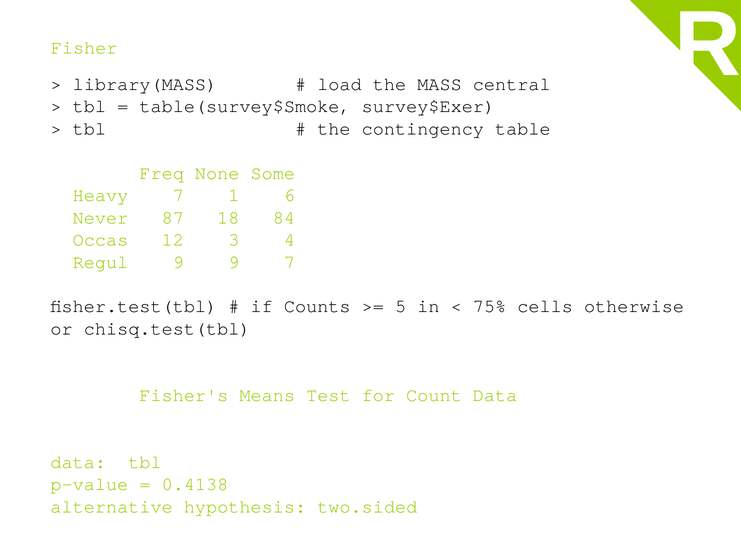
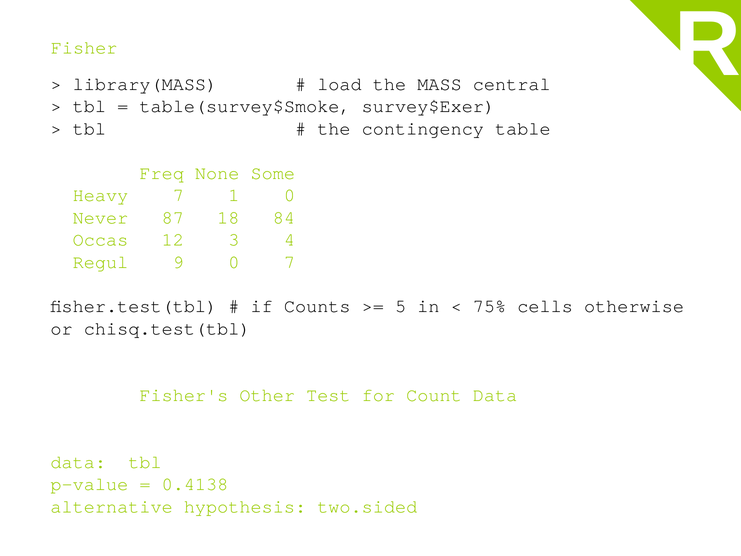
1 6: 6 -> 0
9 9: 9 -> 0
Means: Means -> Other
